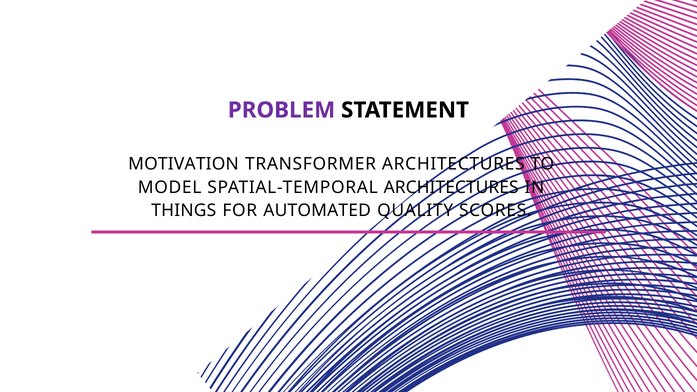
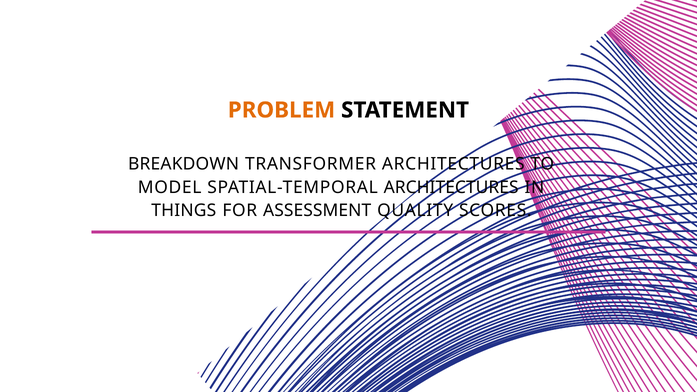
PROBLEM colour: purple -> orange
MOTIVATION: MOTIVATION -> BREAKDOWN
AUTOMATED: AUTOMATED -> ASSESSMENT
